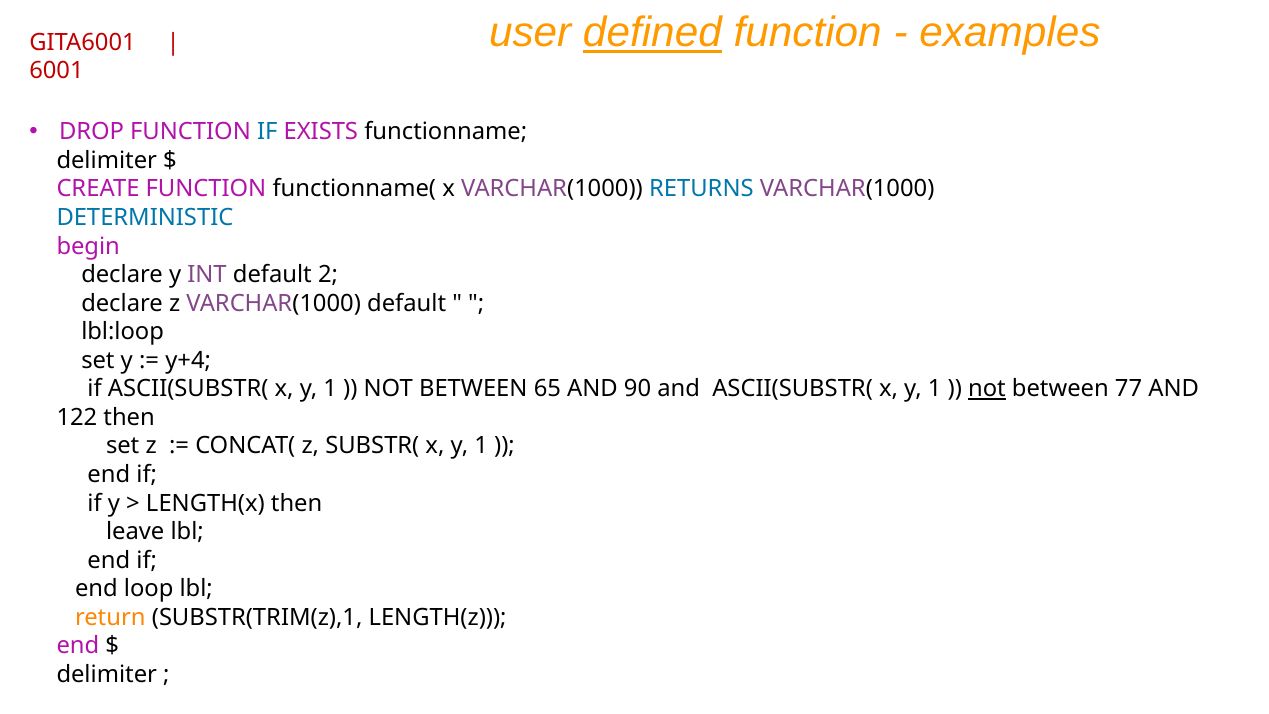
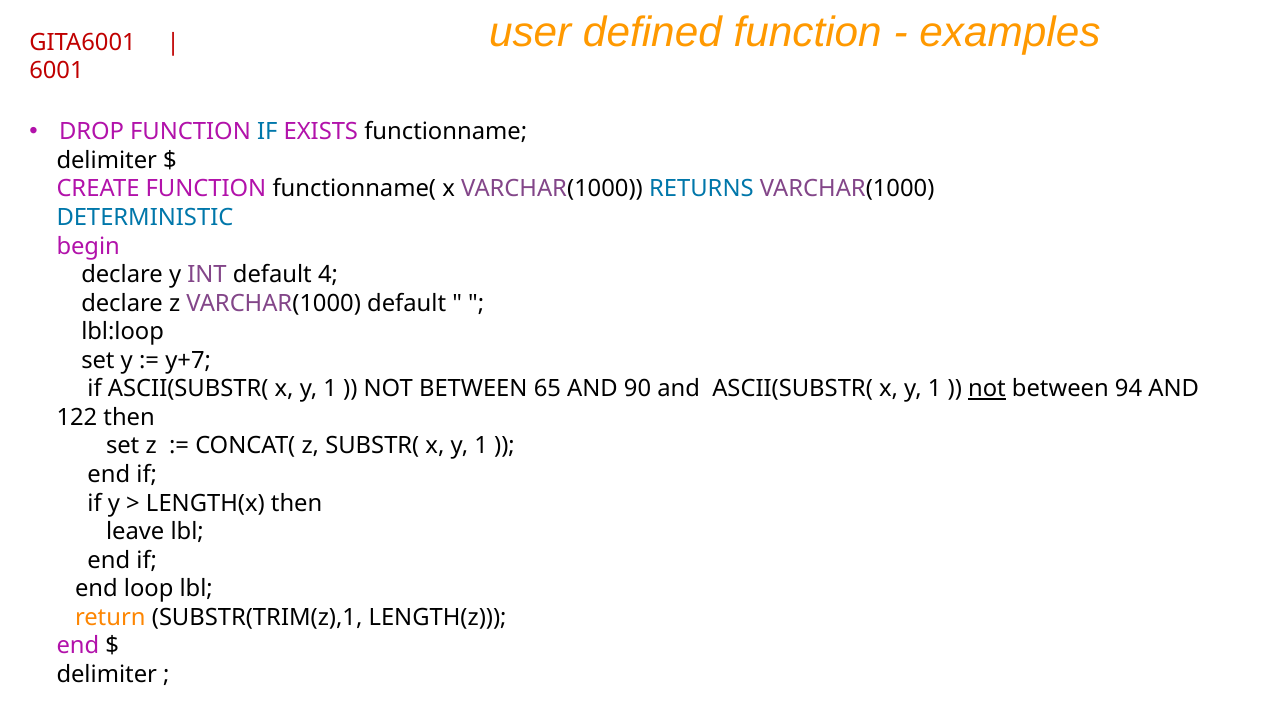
defined underline: present -> none
2: 2 -> 4
y+4: y+4 -> y+7
77: 77 -> 94
